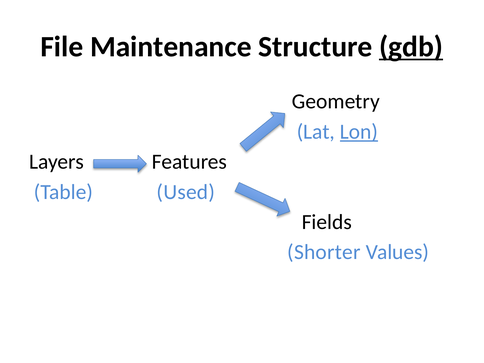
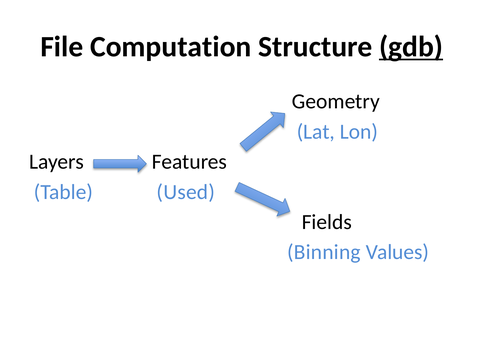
Maintenance: Maintenance -> Computation
Lon underline: present -> none
Shorter: Shorter -> Binning
